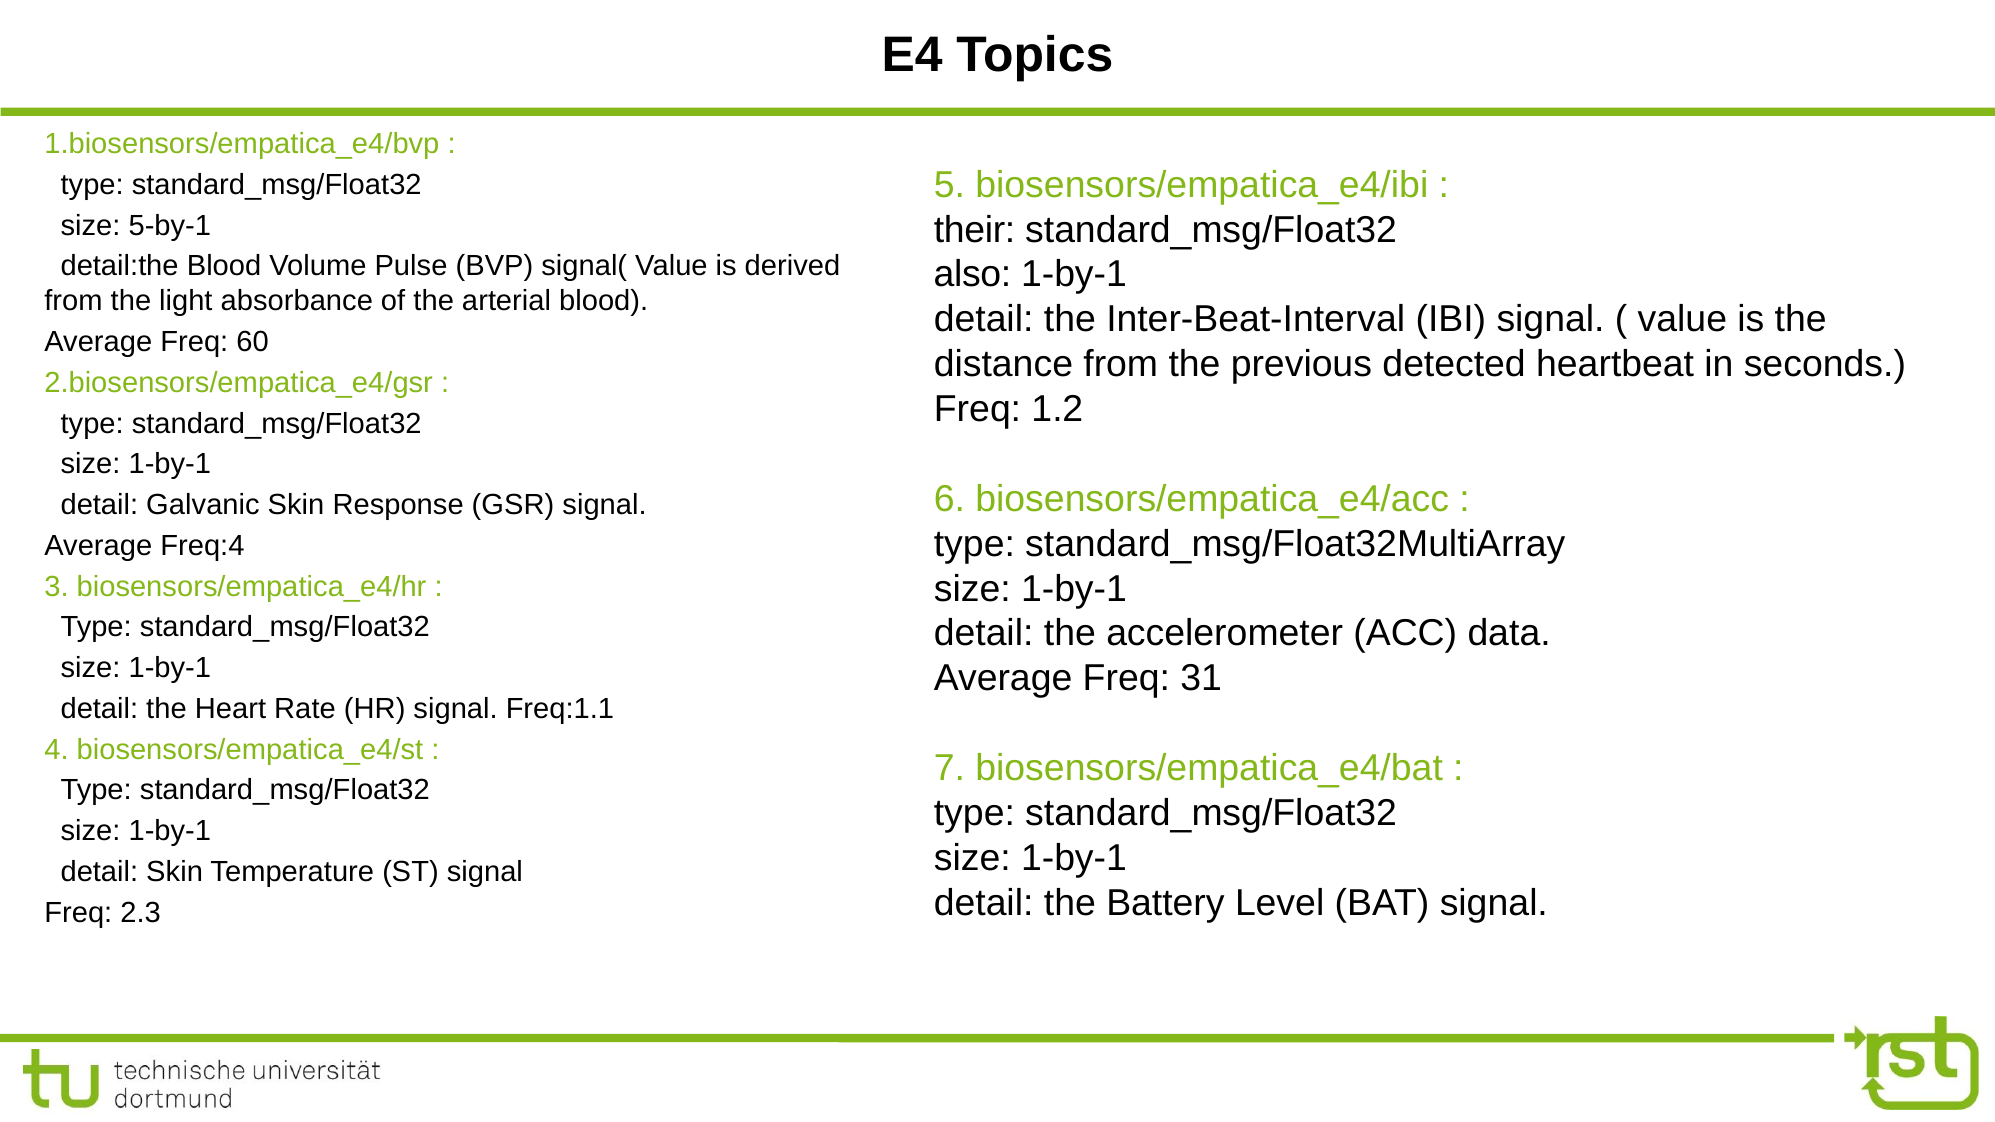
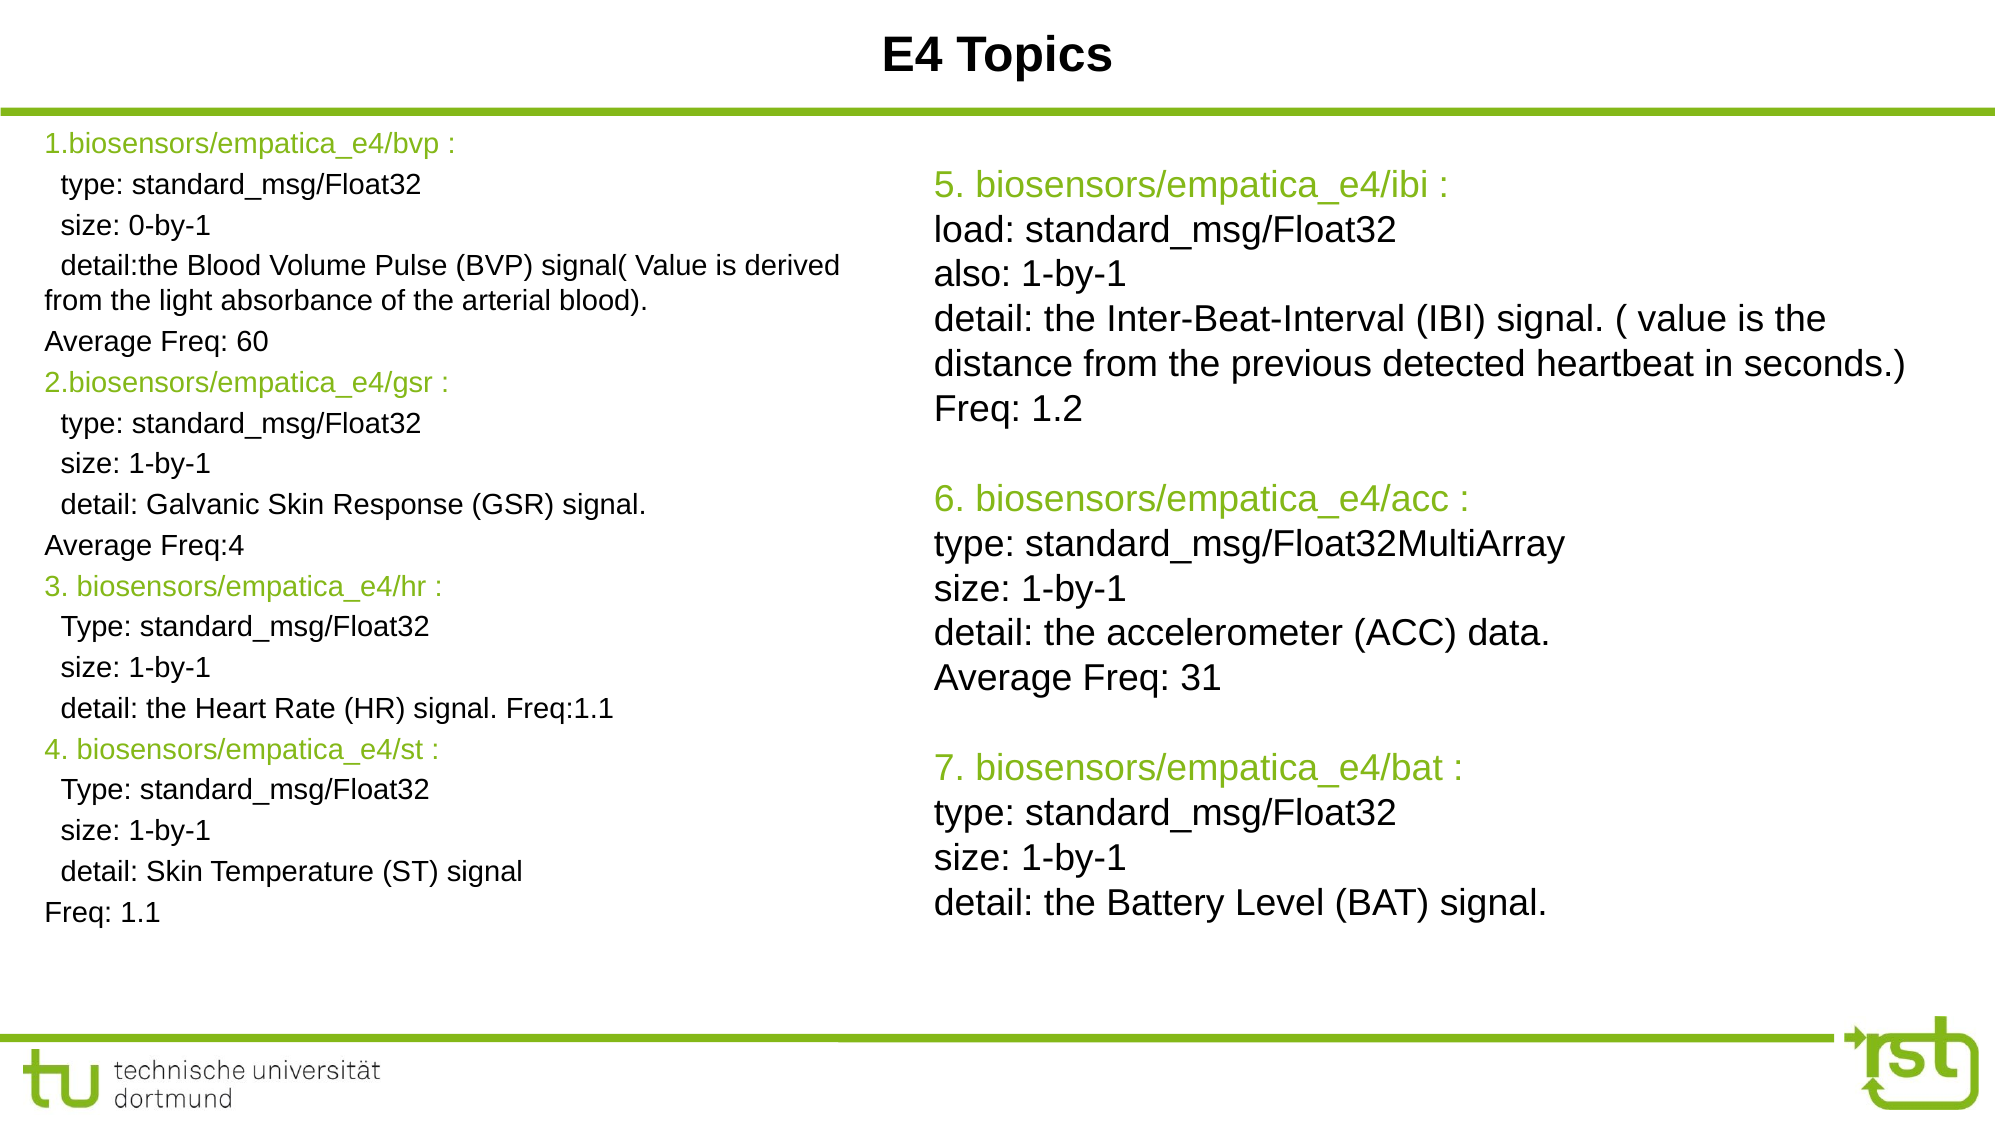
5-by-1: 5-by-1 -> 0-by-1
their: their -> load
2.3: 2.3 -> 1.1
